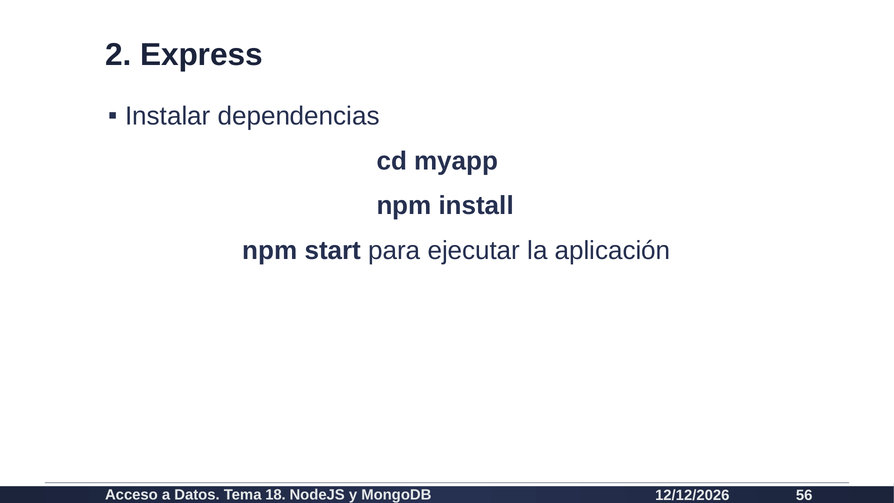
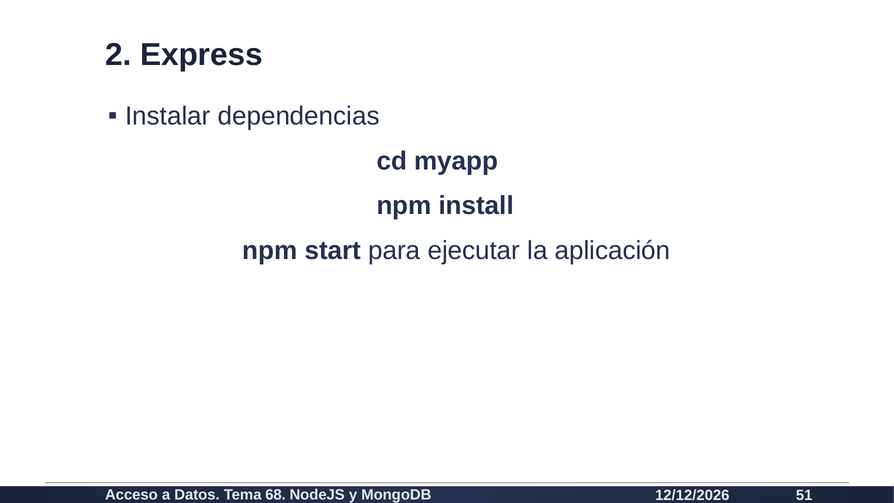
18: 18 -> 68
56: 56 -> 51
